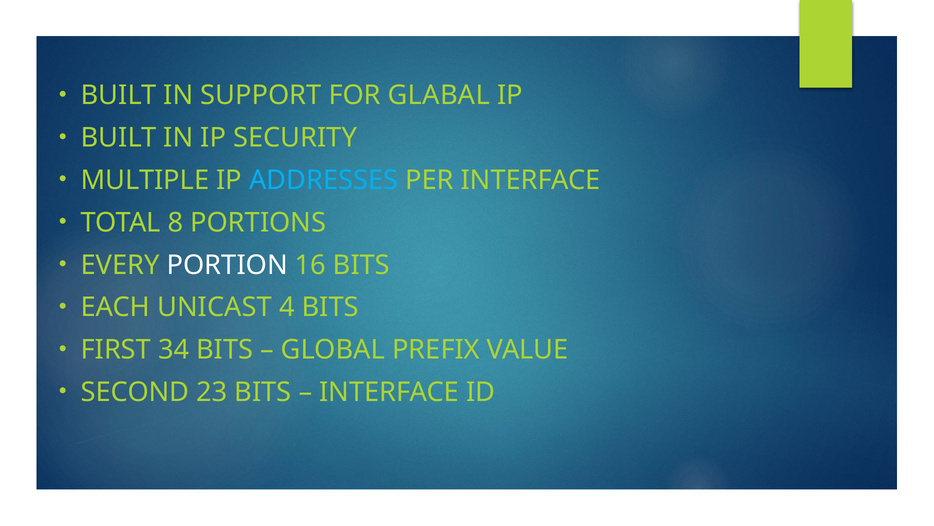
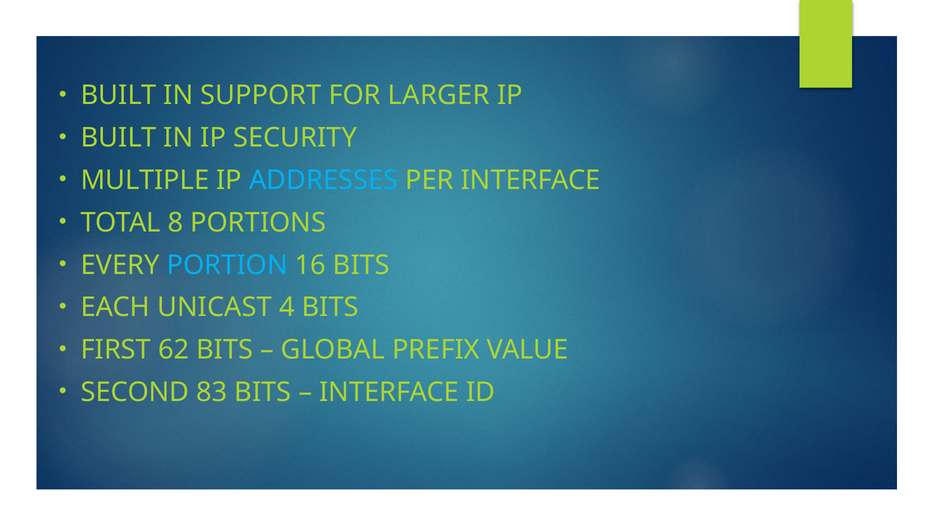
GLABAL: GLABAL -> LARGER
PORTION colour: white -> light blue
34: 34 -> 62
23: 23 -> 83
